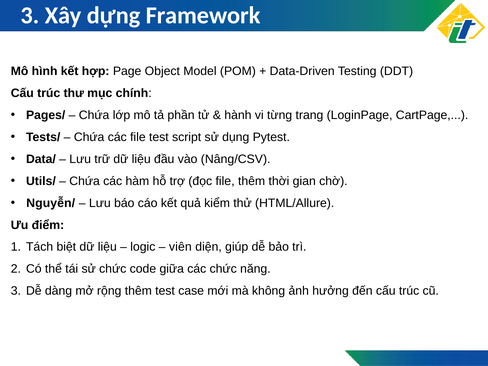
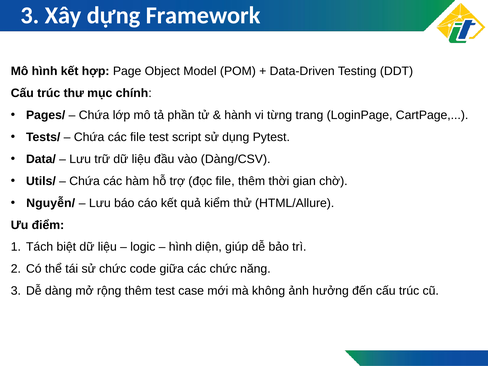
Nâng/CSV: Nâng/CSV -> Dàng/CSV
viên at (180, 247): viên -> hình
